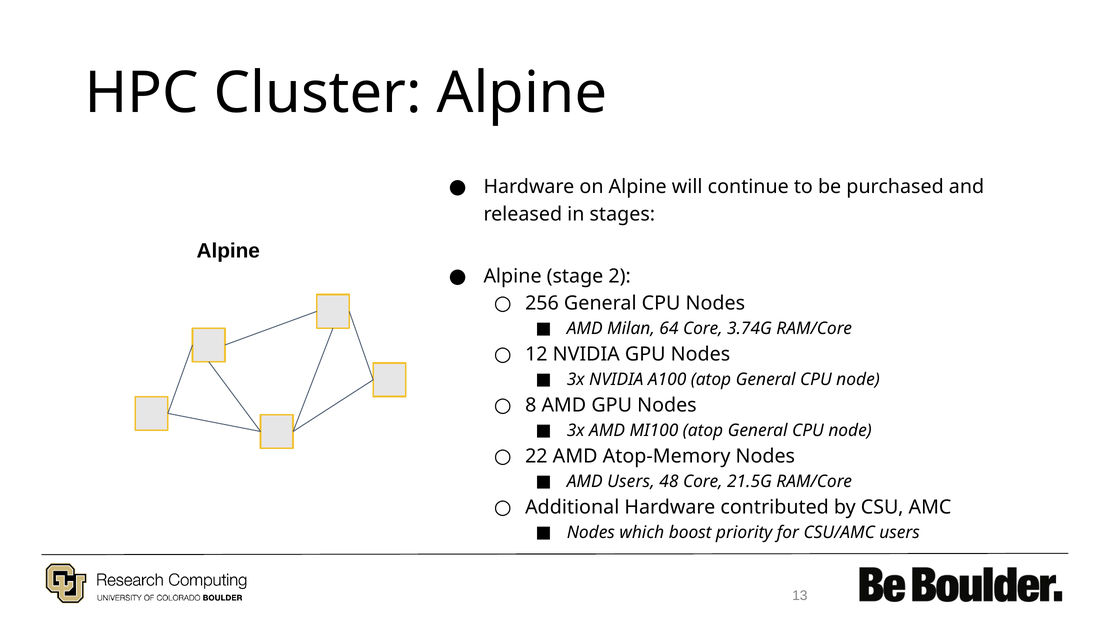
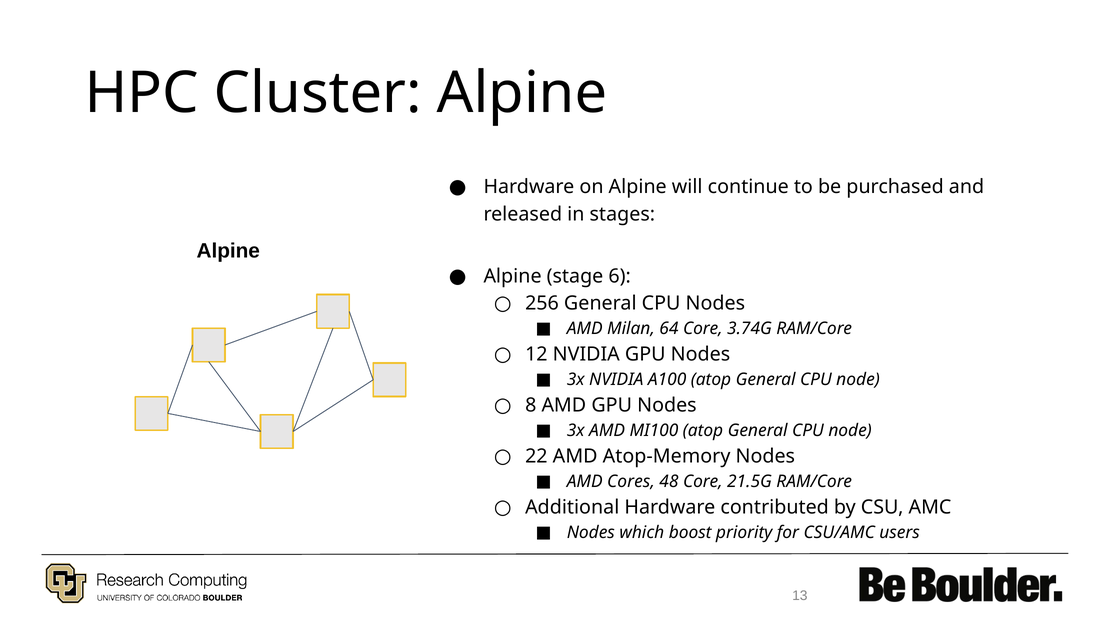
2: 2 -> 6
AMD Users: Users -> Cores
